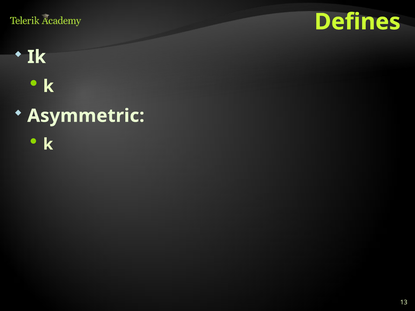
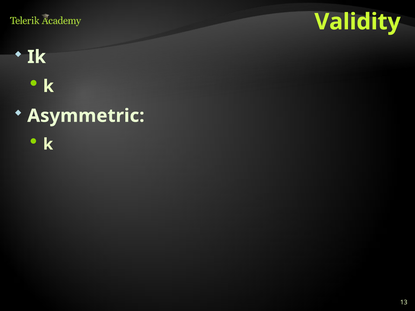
Defines: Defines -> Validity
